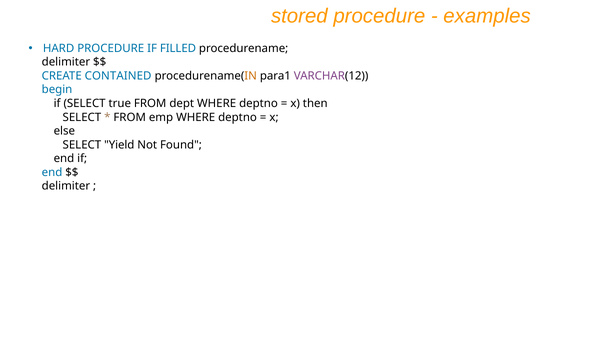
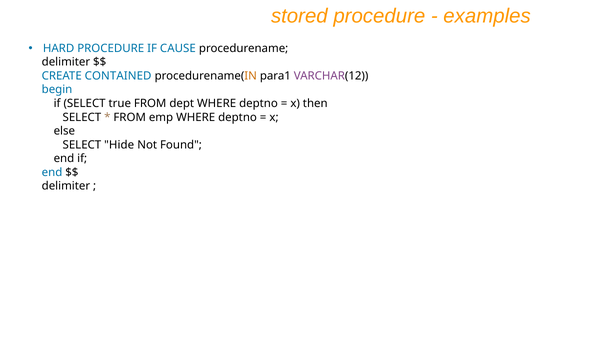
FILLED: FILLED -> CAUSE
Yield: Yield -> Hide
